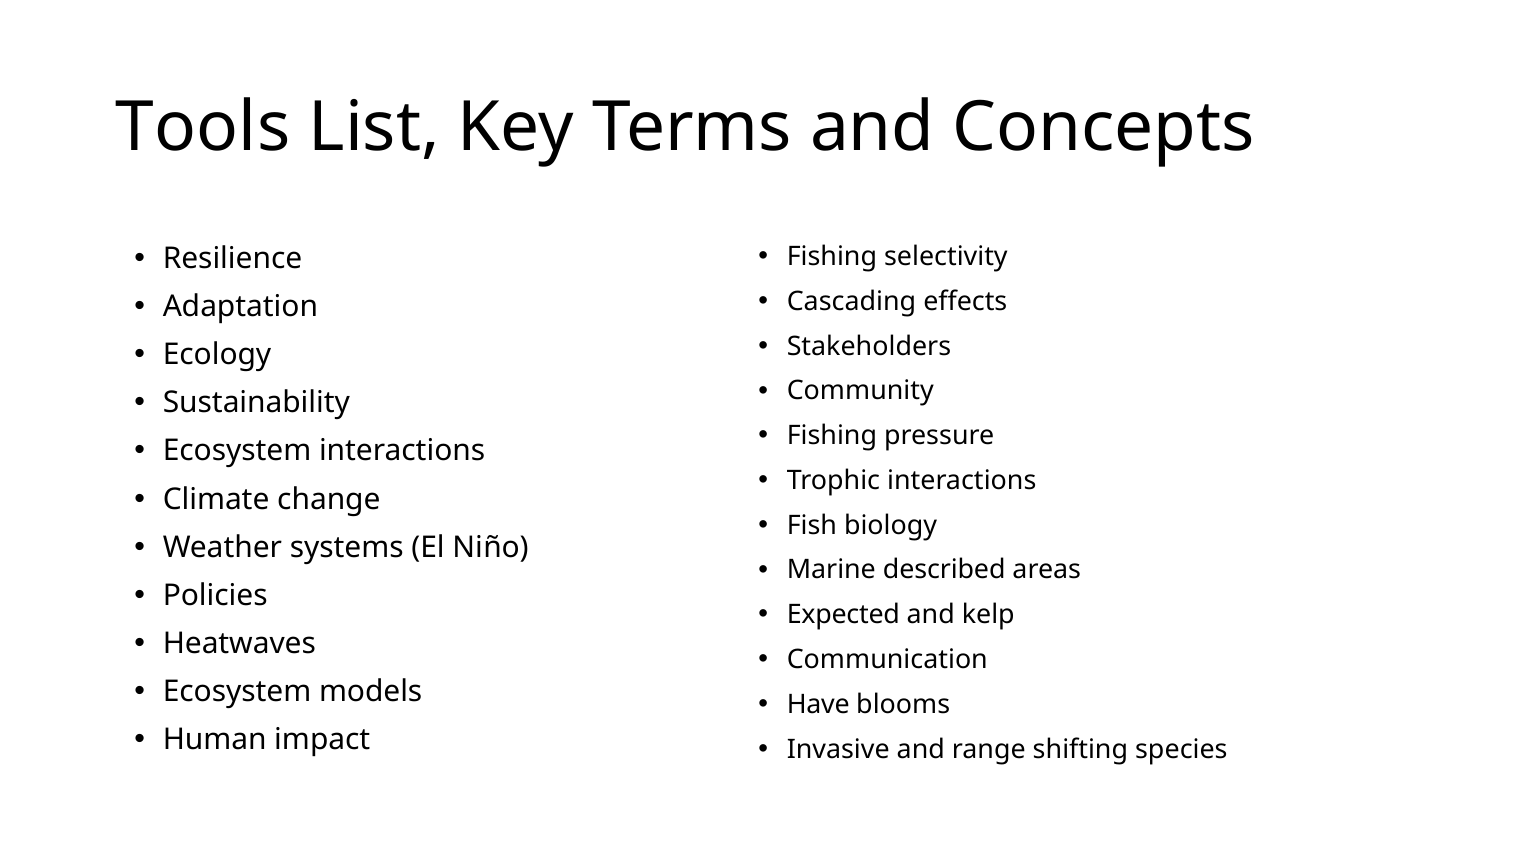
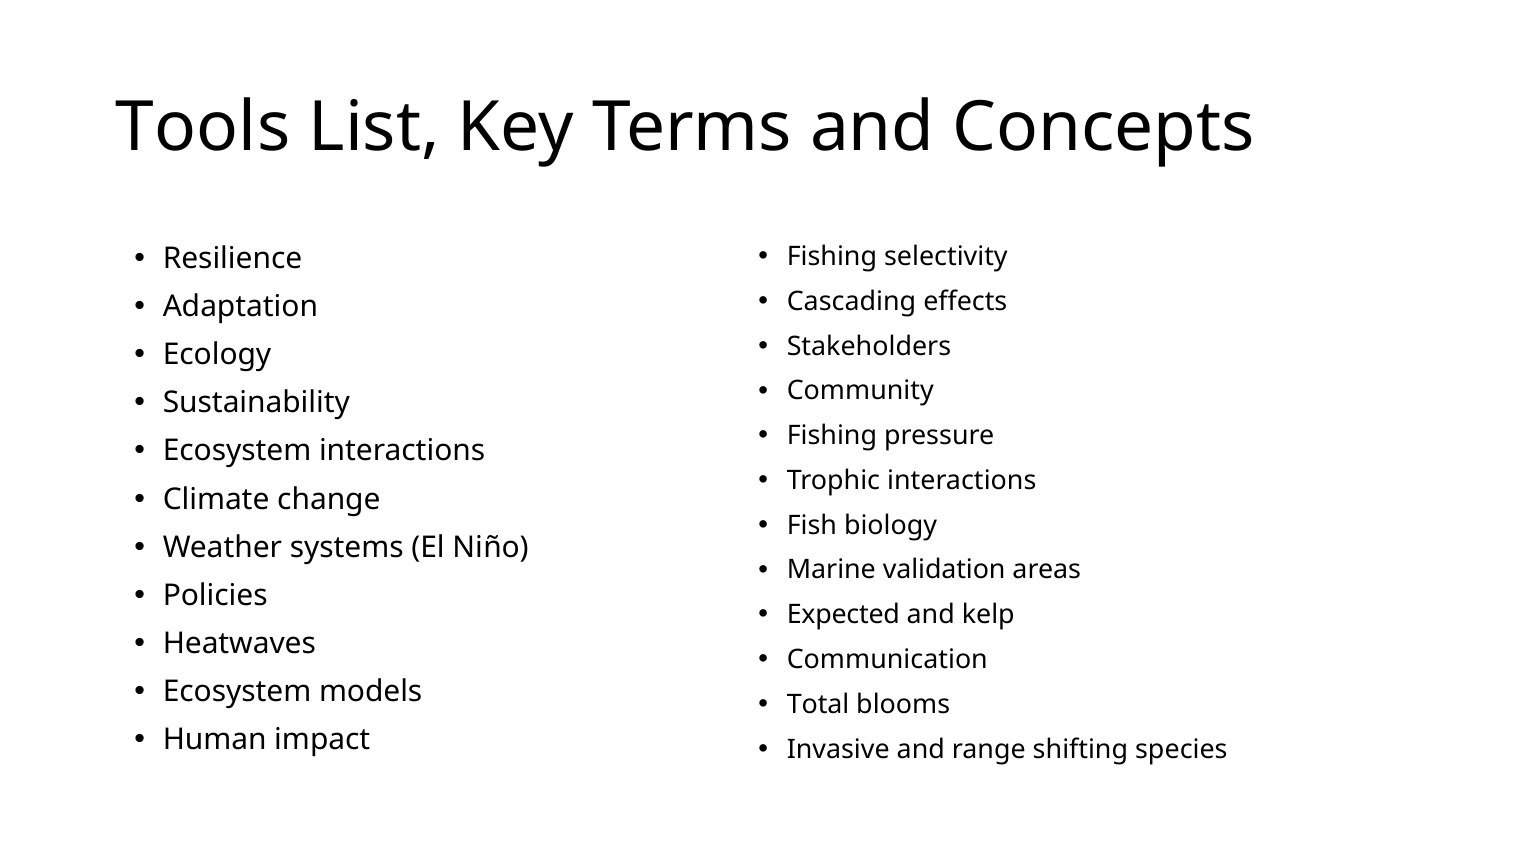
described: described -> validation
Have: Have -> Total
